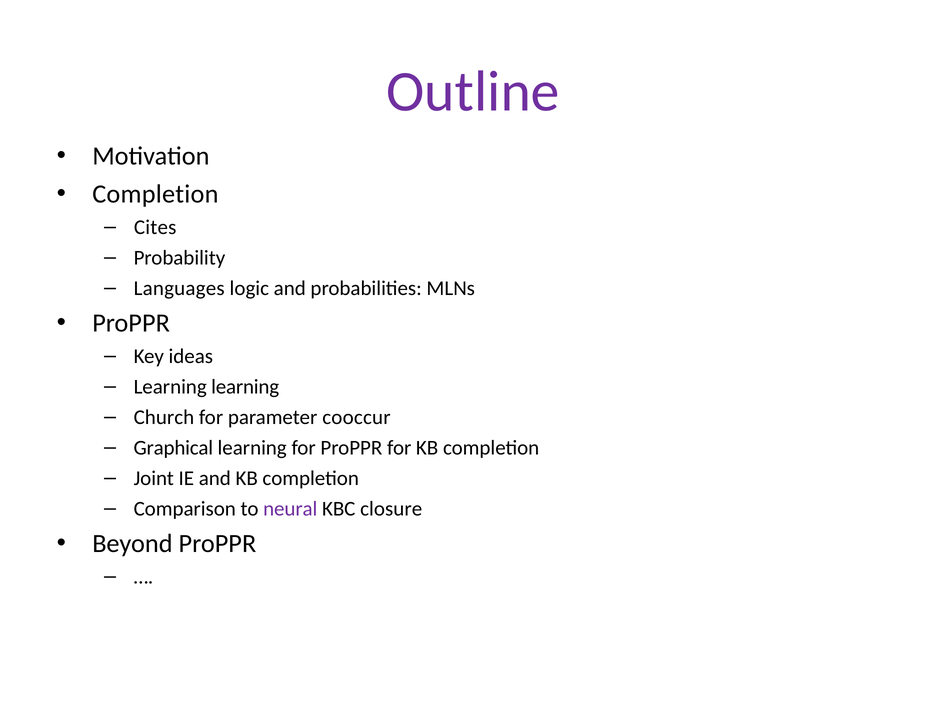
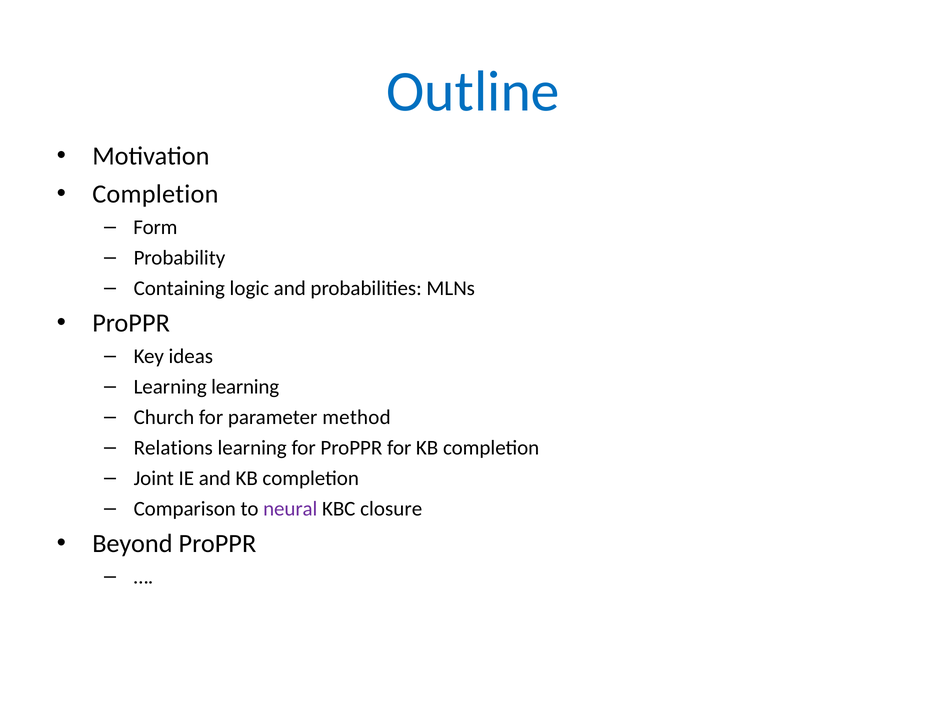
Outline colour: purple -> blue
Cites: Cites -> Form
Languages: Languages -> Containing
cooccur: cooccur -> method
Graphical: Graphical -> Relations
